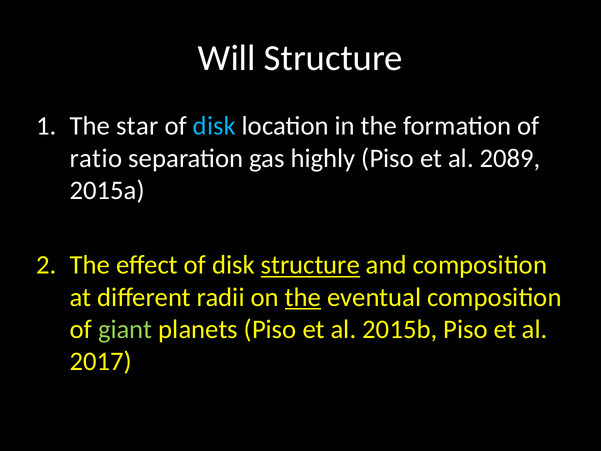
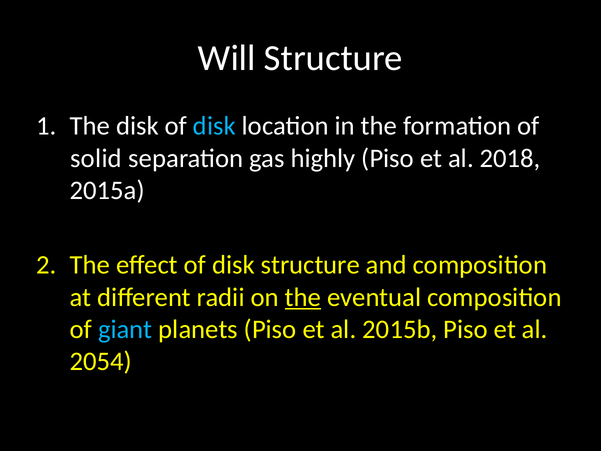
The star: star -> disk
ratio: ratio -> solid
2089: 2089 -> 2018
structure at (310, 265) underline: present -> none
giant colour: light green -> light blue
2017: 2017 -> 2054
